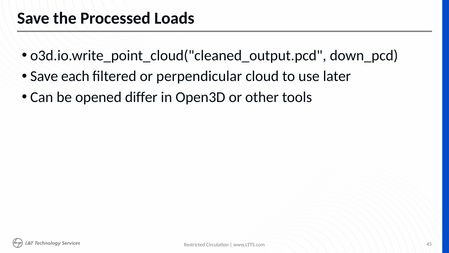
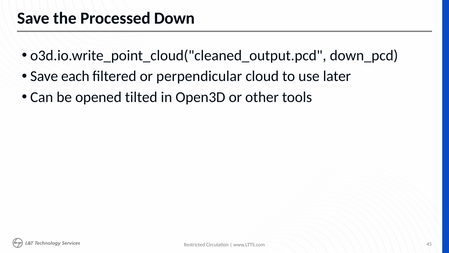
Loads: Loads -> Down
differ: differ -> tilted
